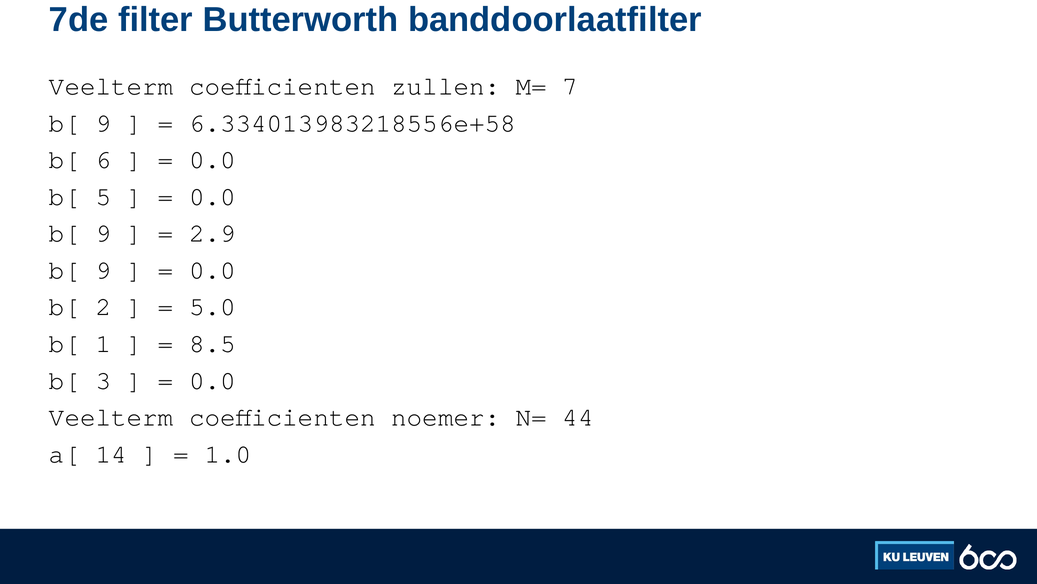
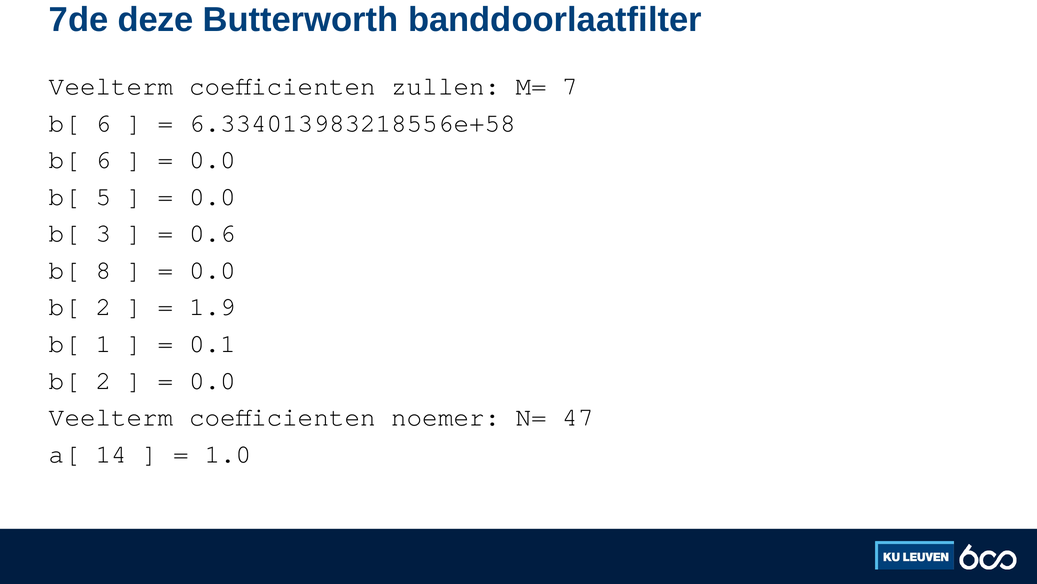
filter: filter -> deze
9 at (103, 123): 9 -> 6
9 at (103, 233): 9 -> 3
2.9: 2.9 -> 0.6
9 at (103, 270): 9 -> 8
5.0: 5.0 -> 1.9
8.5: 8.5 -> 0.1
3 at (103, 380): 3 -> 2
44: 44 -> 47
